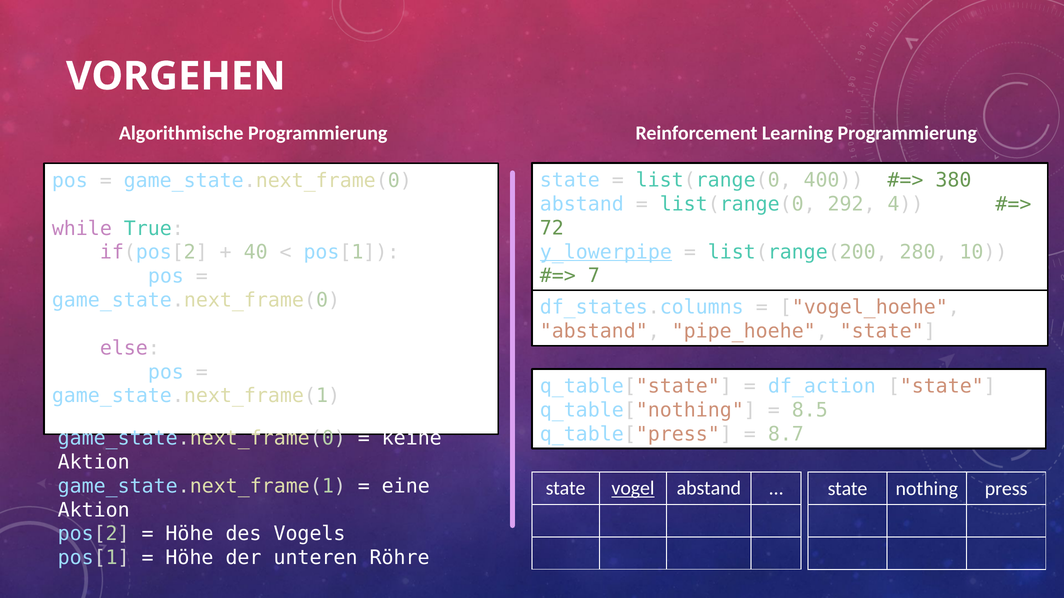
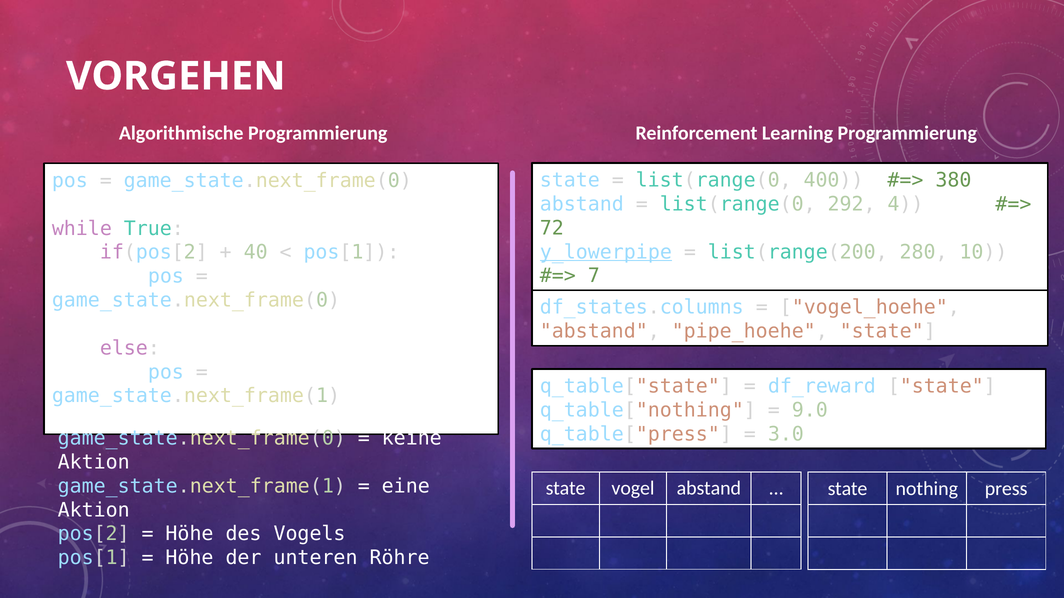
df_action: df_action -> df_reward
8.5: 8.5 -> 9.0
8.7: 8.7 -> 3.0
vogel underline: present -> none
